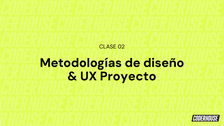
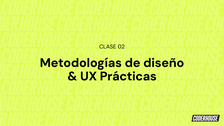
Proyecto: Proyecto -> Prácticas
